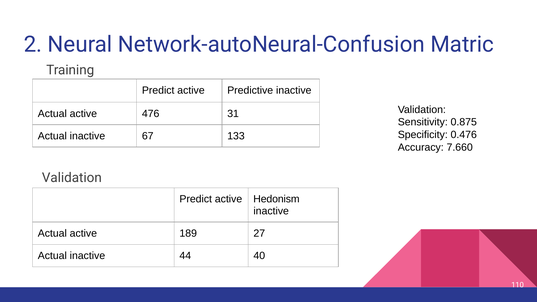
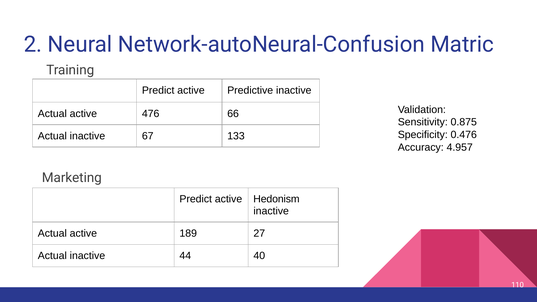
31: 31 -> 66
7.660: 7.660 -> 4.957
Validation at (72, 178): Validation -> Marketing
